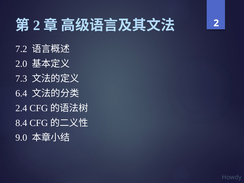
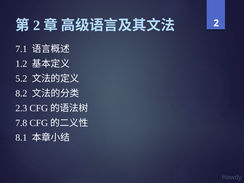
7.2: 7.2 -> 7.1
2.0: 2.0 -> 1.2
7.3: 7.3 -> 5.2
6.4: 6.4 -> 8.2
2.4: 2.4 -> 2.3
8.4: 8.4 -> 7.8
9.0: 9.0 -> 8.1
